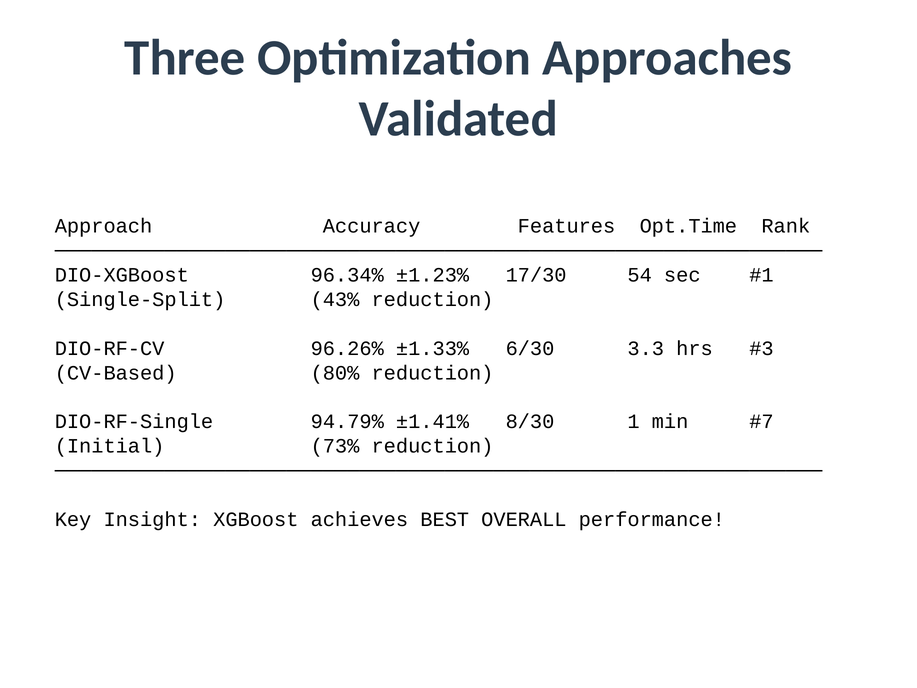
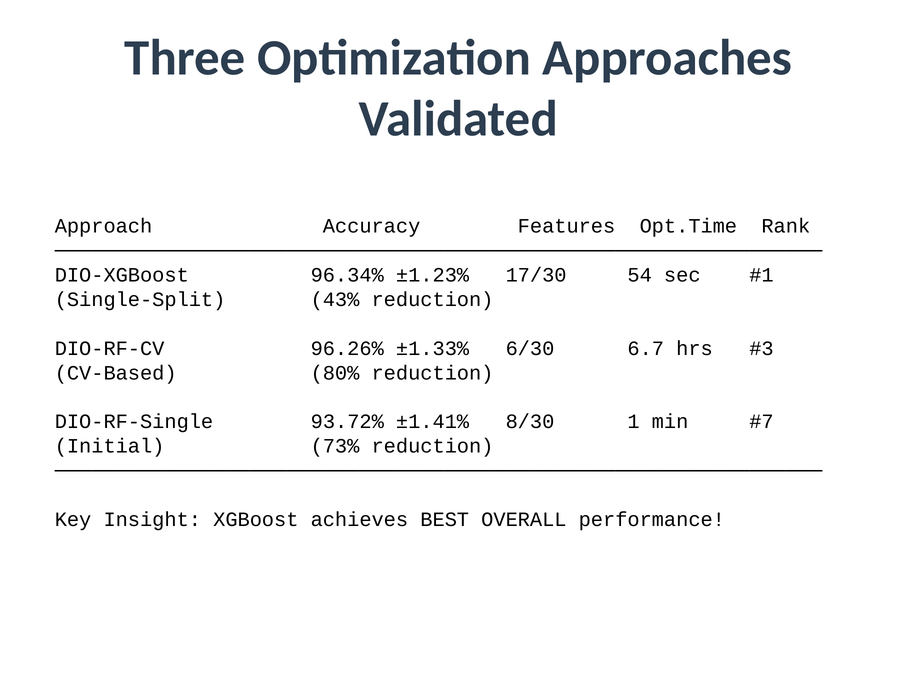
3.3: 3.3 -> 6.7
94.79%: 94.79% -> 93.72%
